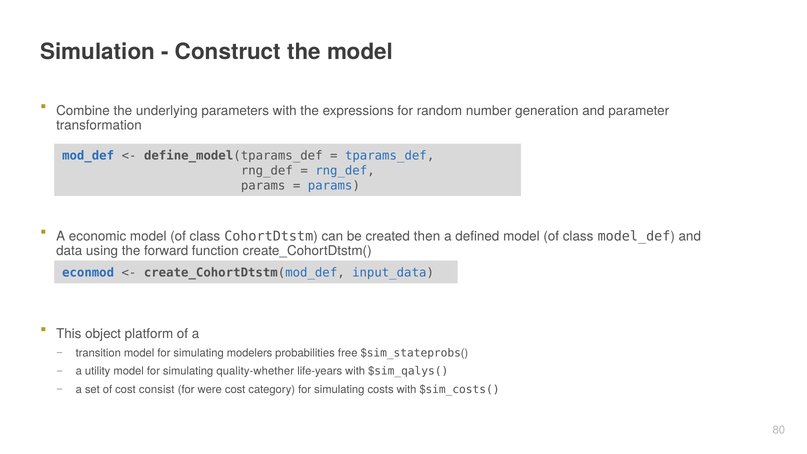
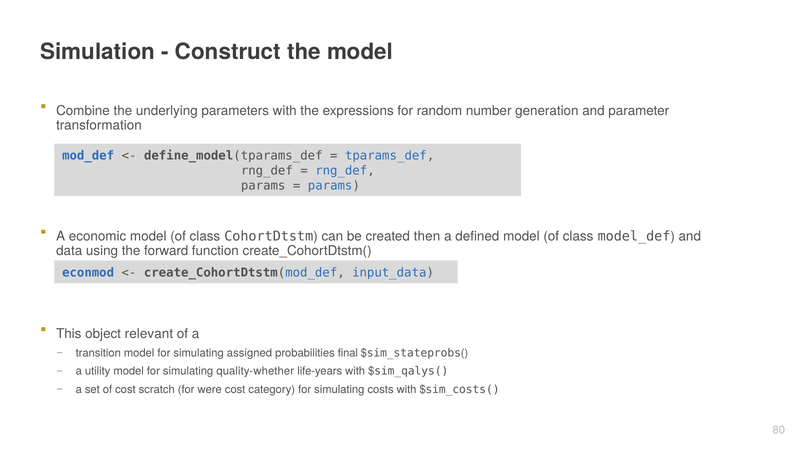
platform: platform -> relevant
modelers: modelers -> assigned
free: free -> final
consist: consist -> scratch
